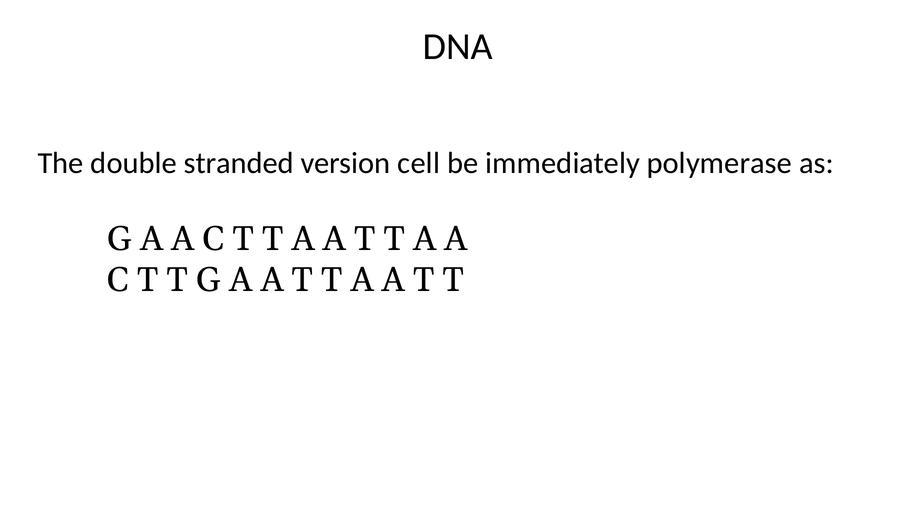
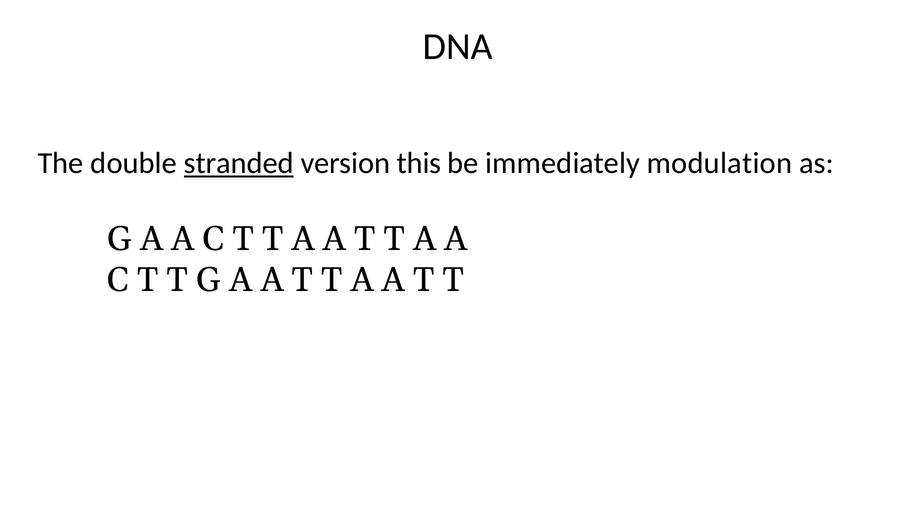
stranded underline: none -> present
cell: cell -> this
polymerase: polymerase -> modulation
